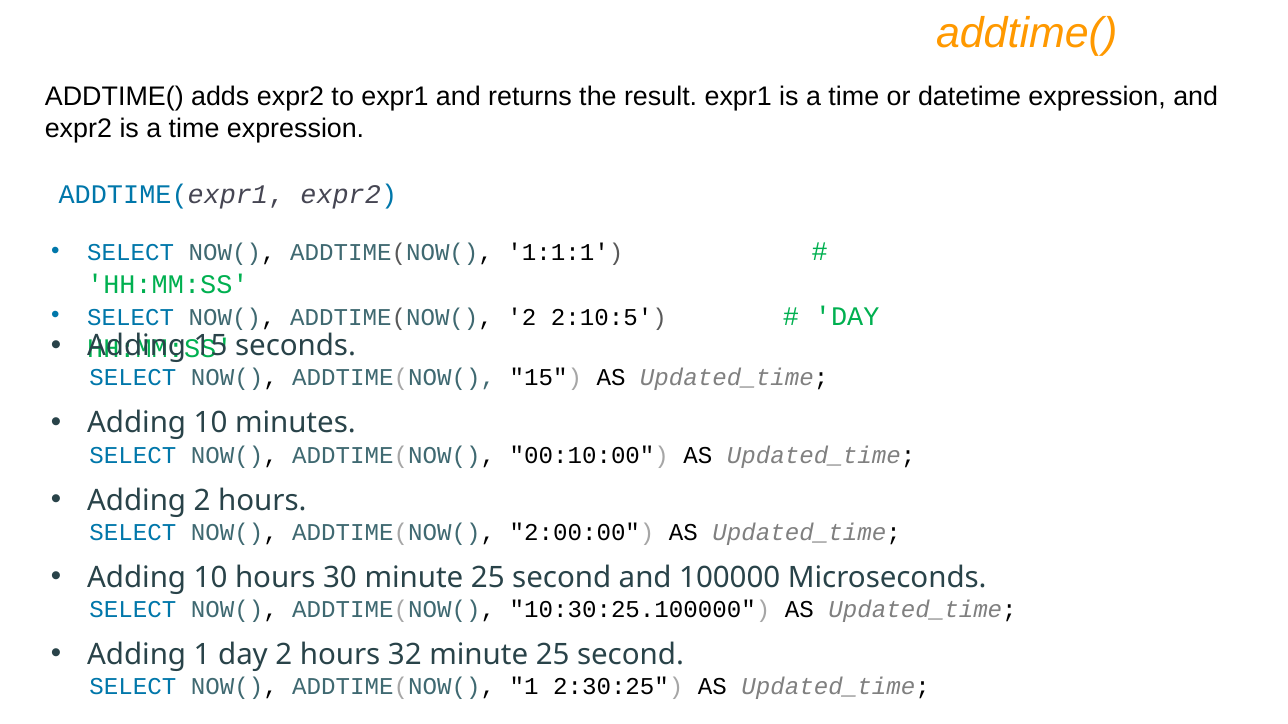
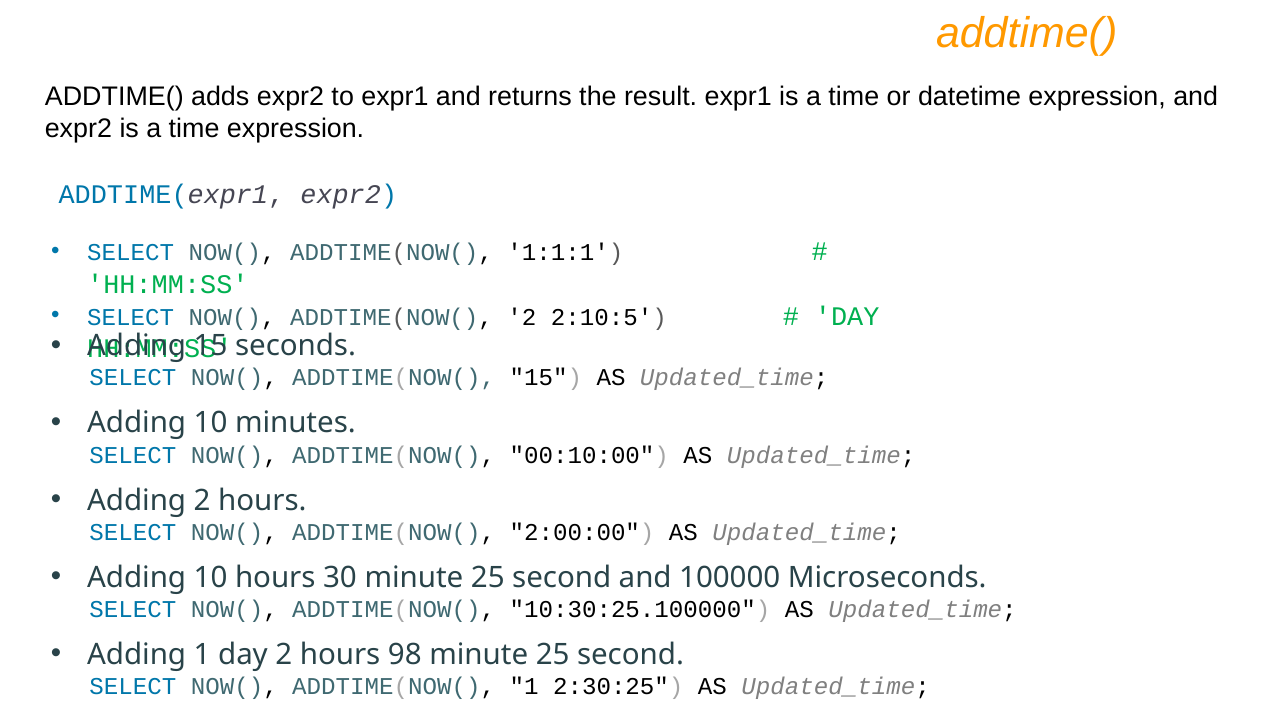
32: 32 -> 98
